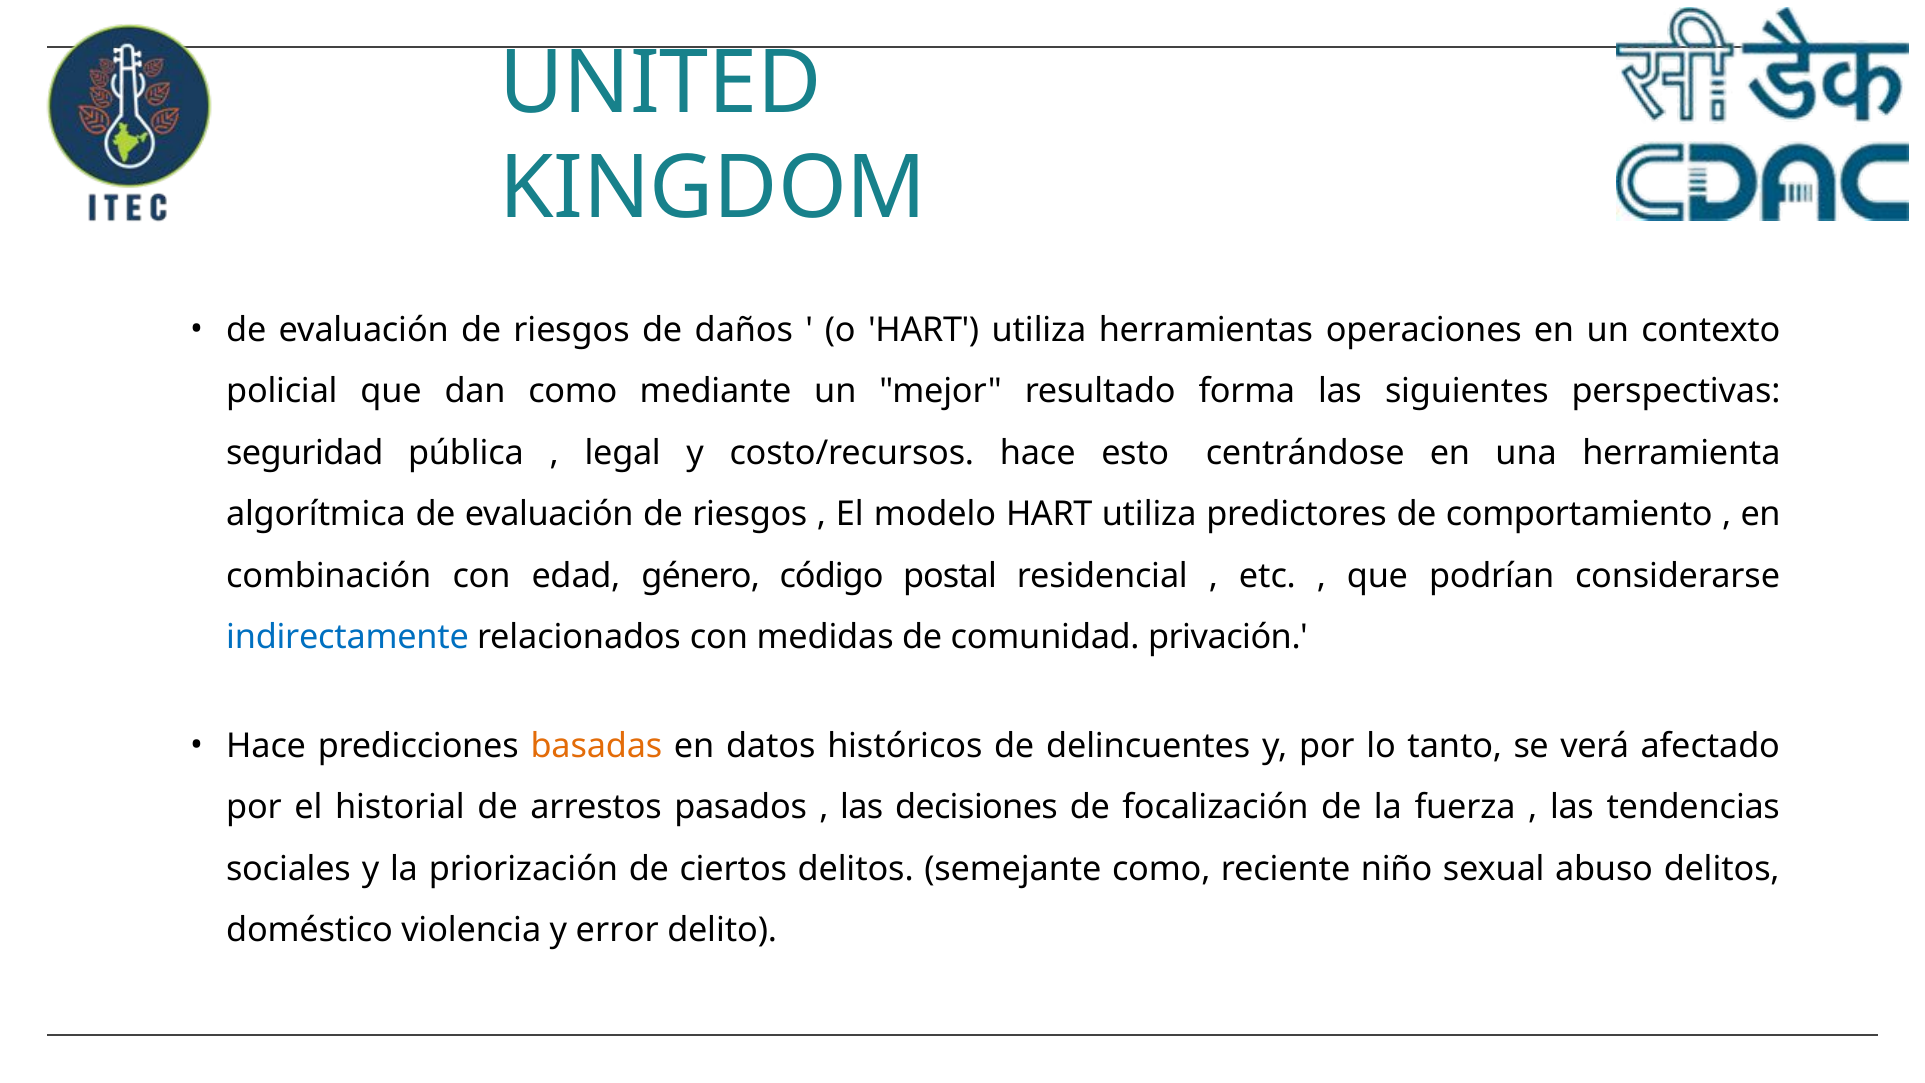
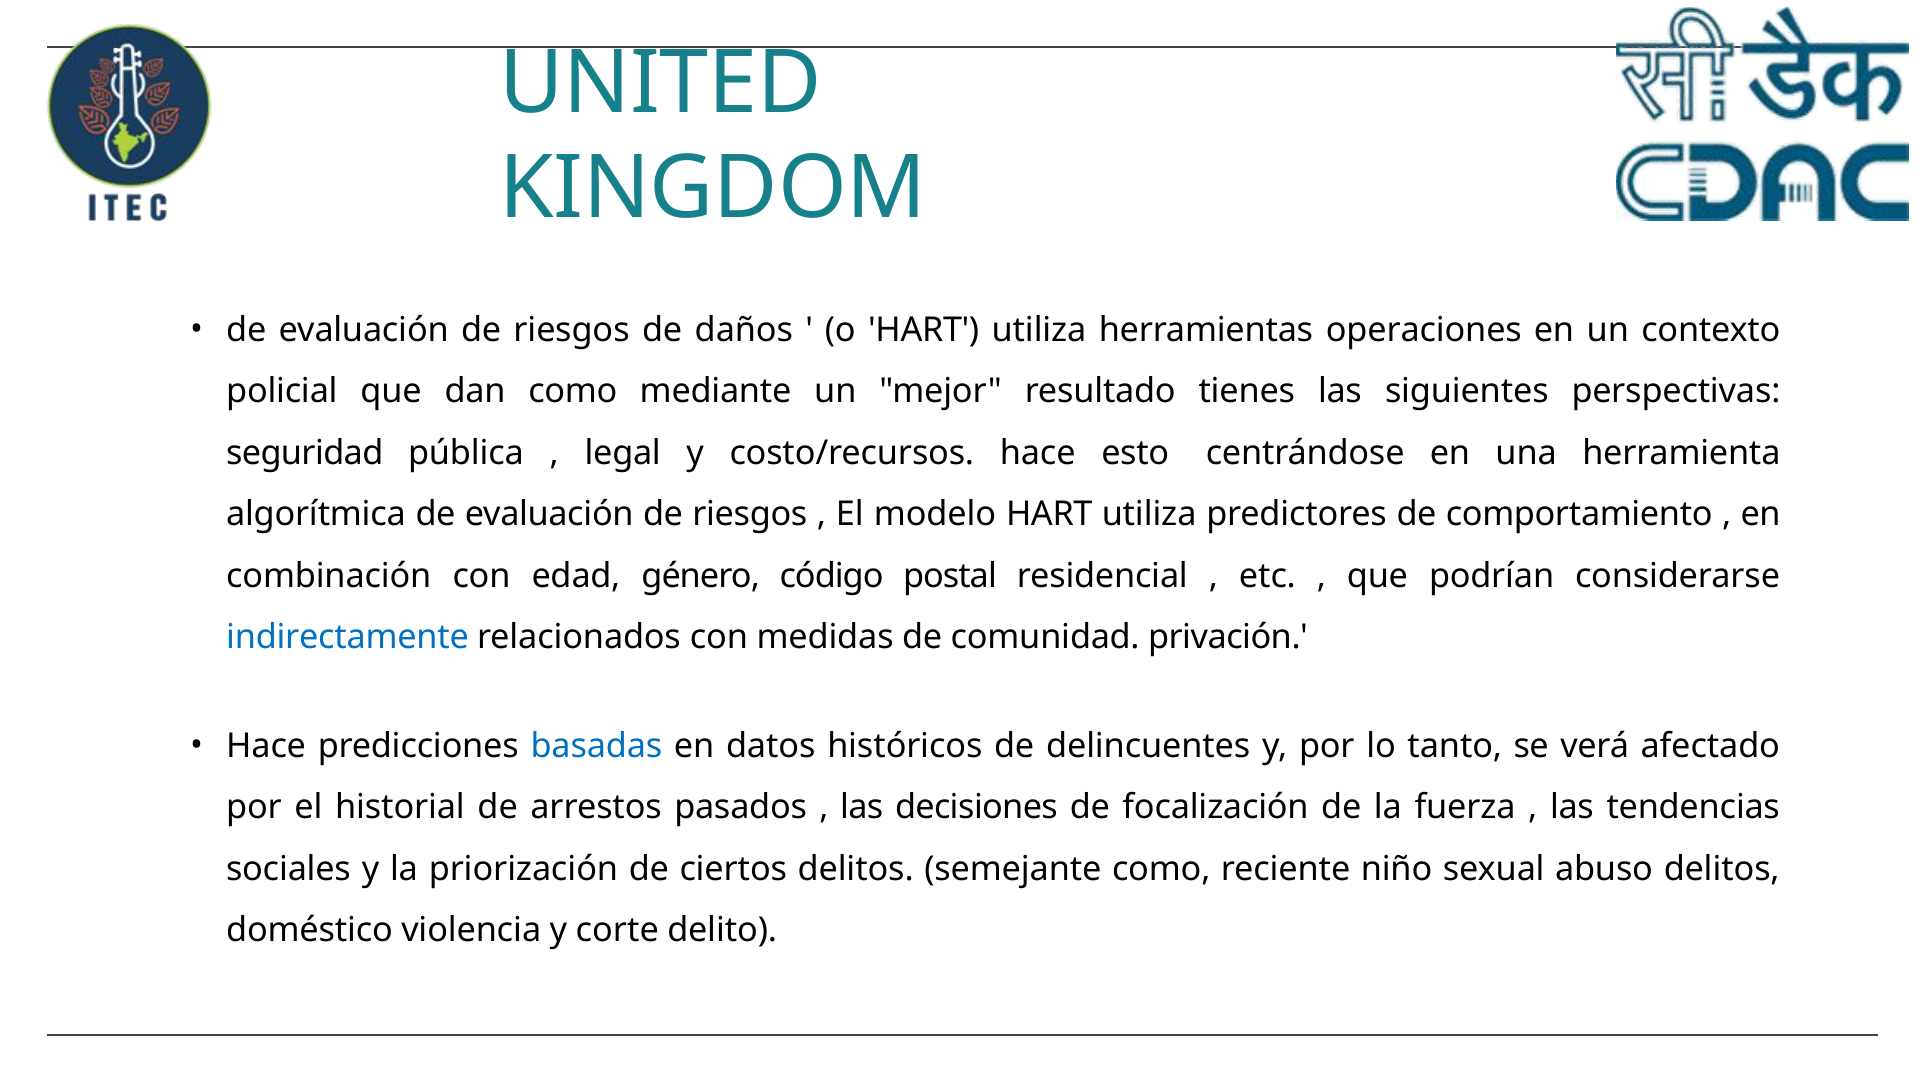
forma: forma -> tienes
basadas colour: orange -> blue
error: error -> corte
